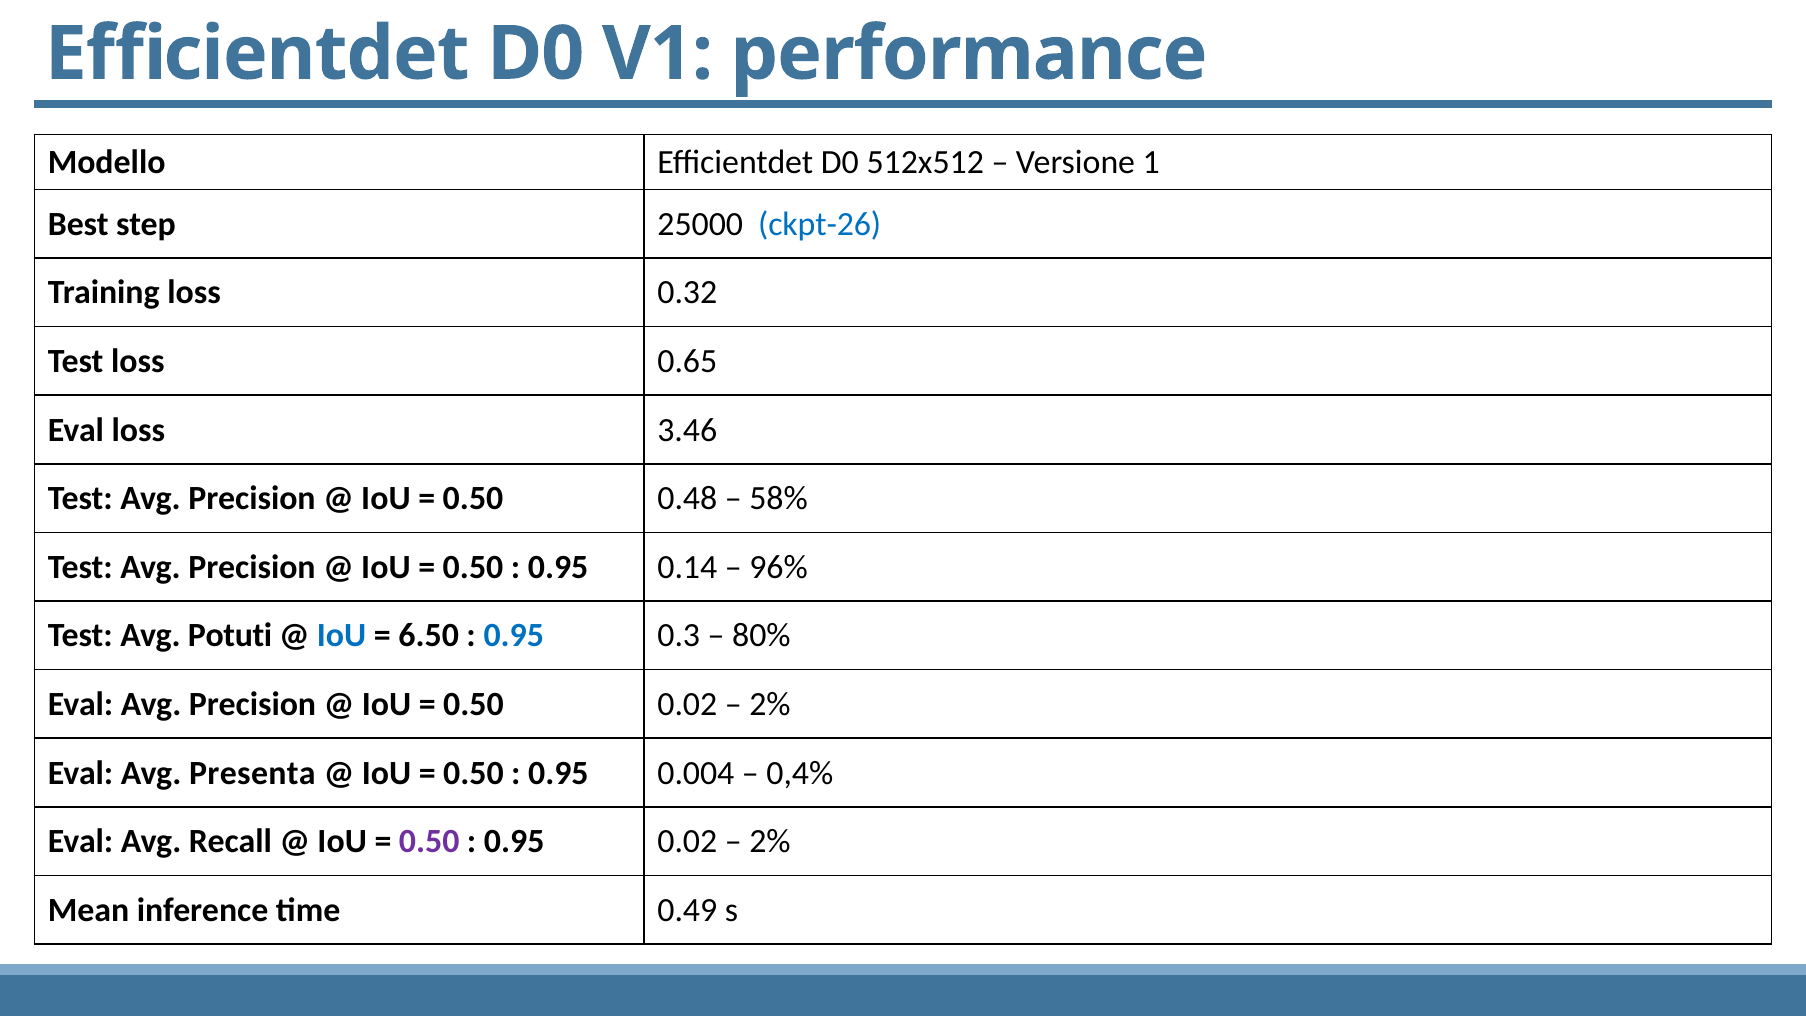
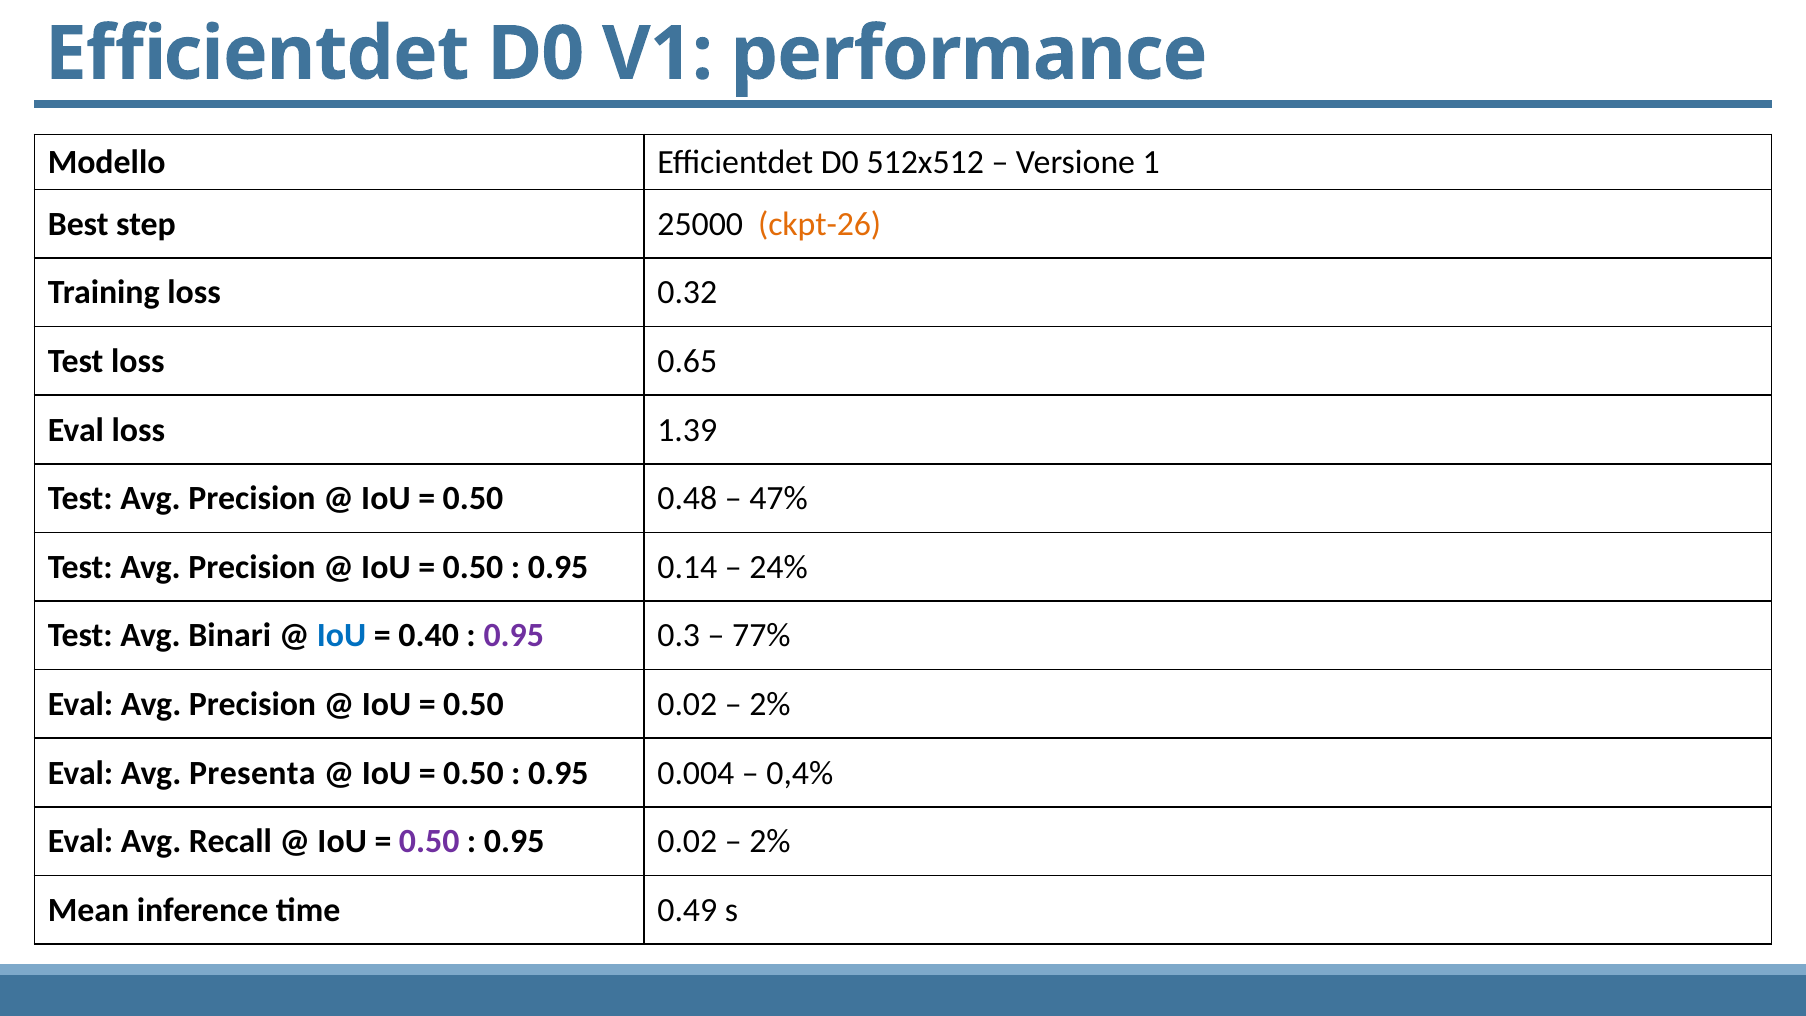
ckpt-26 colour: blue -> orange
3.46: 3.46 -> 1.39
58%: 58% -> 47%
96%: 96% -> 24%
Potuti: Potuti -> Binari
6.50: 6.50 -> 0.40
0.95 at (514, 636) colour: blue -> purple
80%: 80% -> 77%
